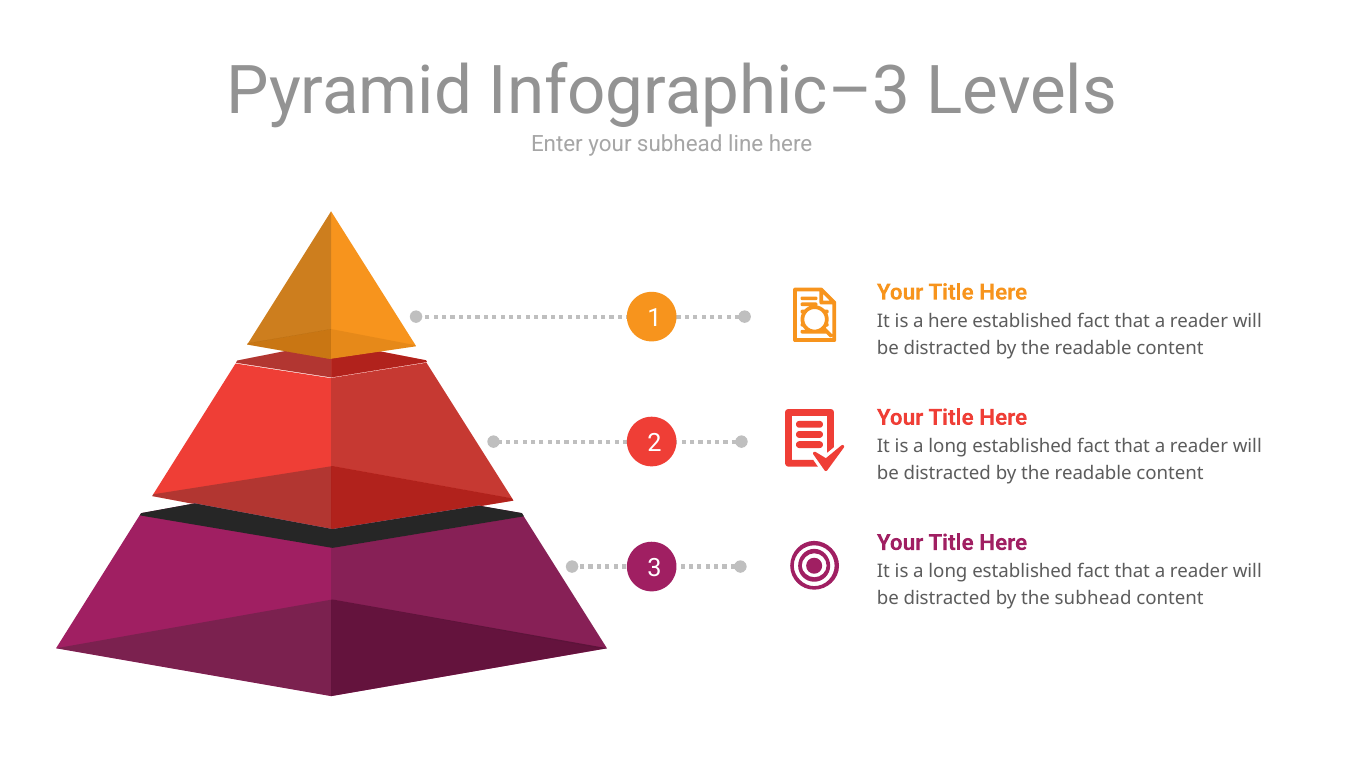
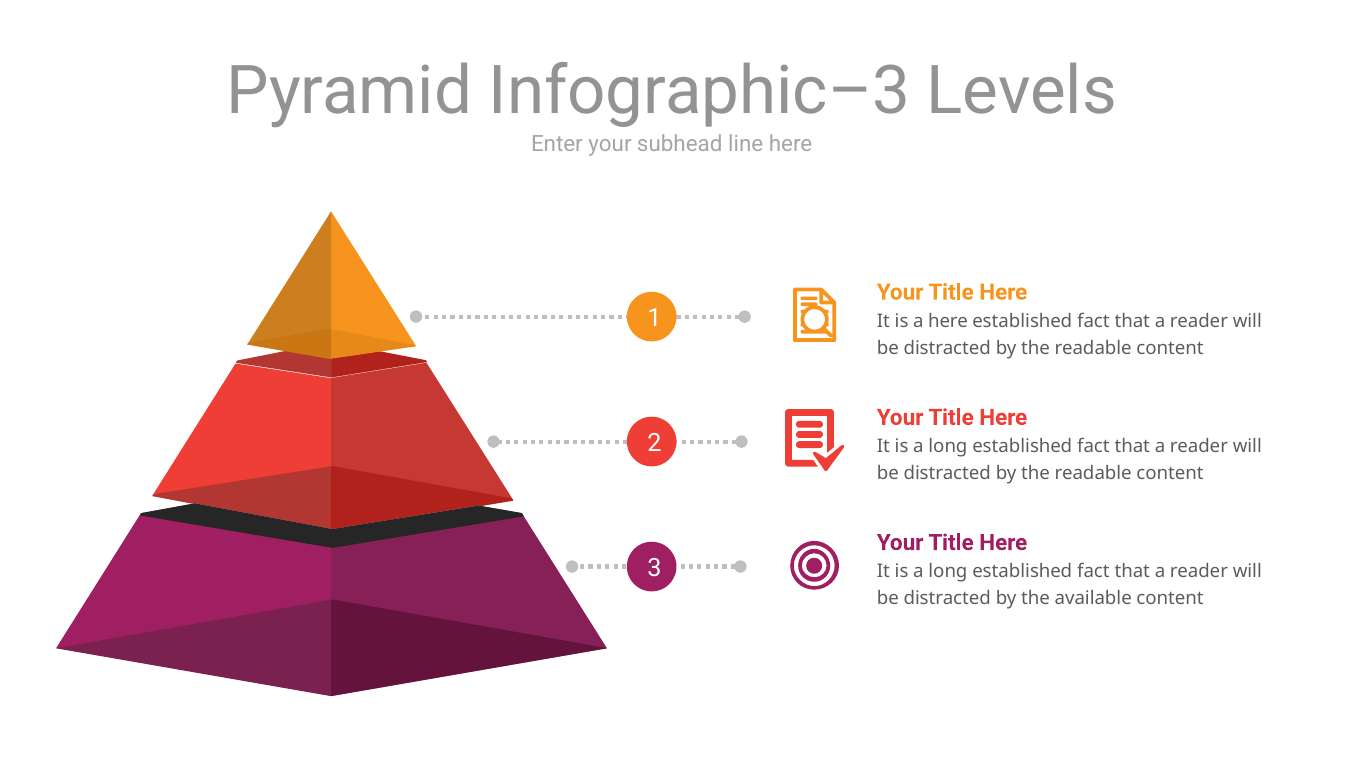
the subhead: subhead -> available
